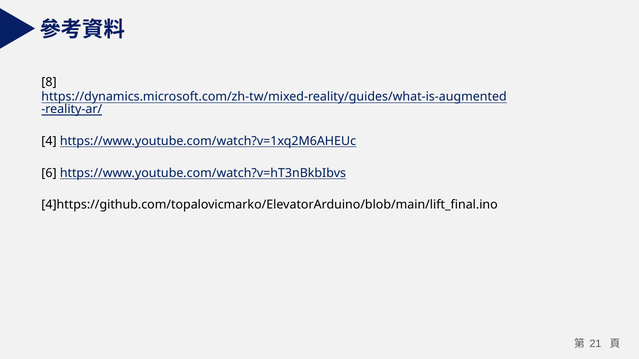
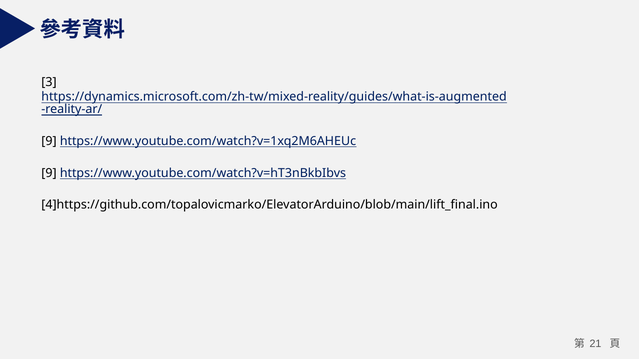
8: 8 -> 3
4 at (49, 141): 4 -> 9
6 at (49, 173): 6 -> 9
